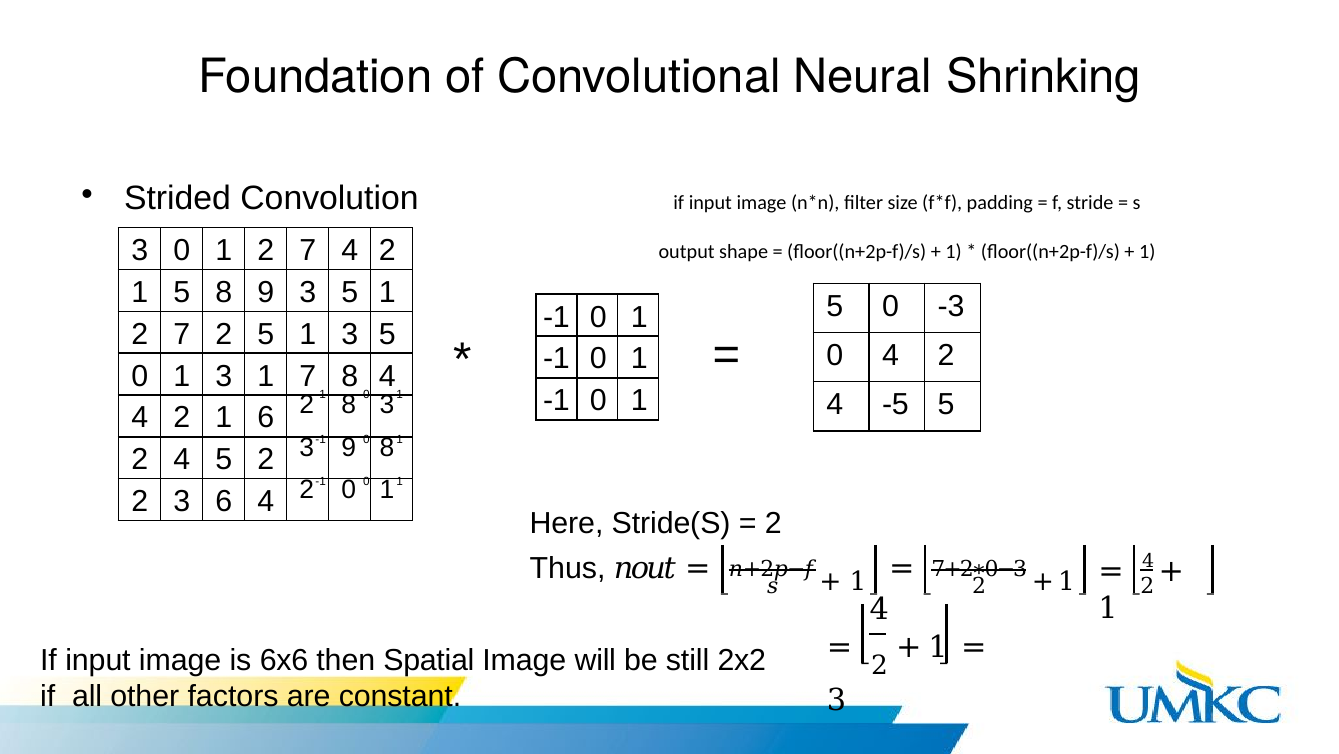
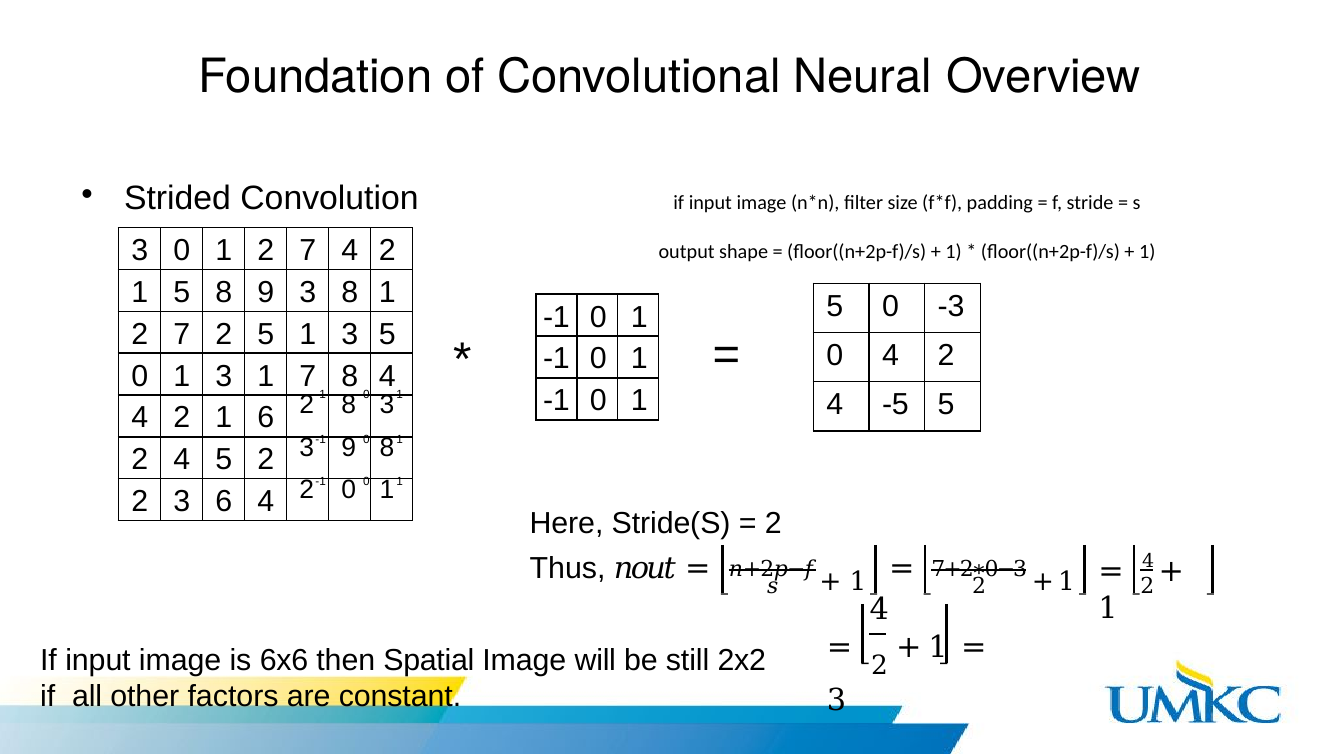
Shrinking: Shrinking -> Overview
9 3 5: 5 -> 8
